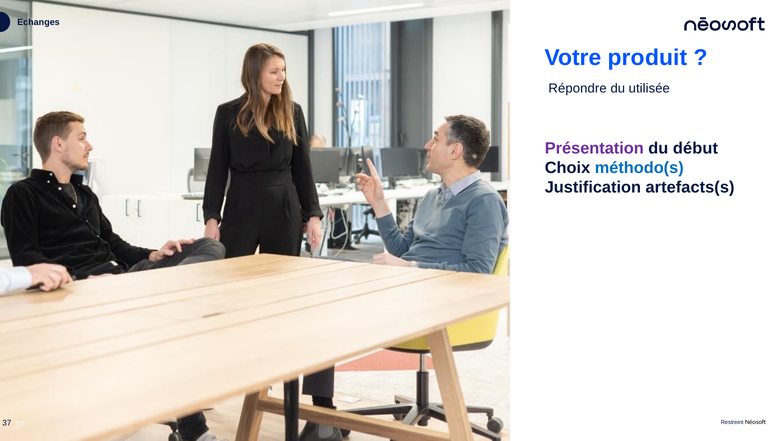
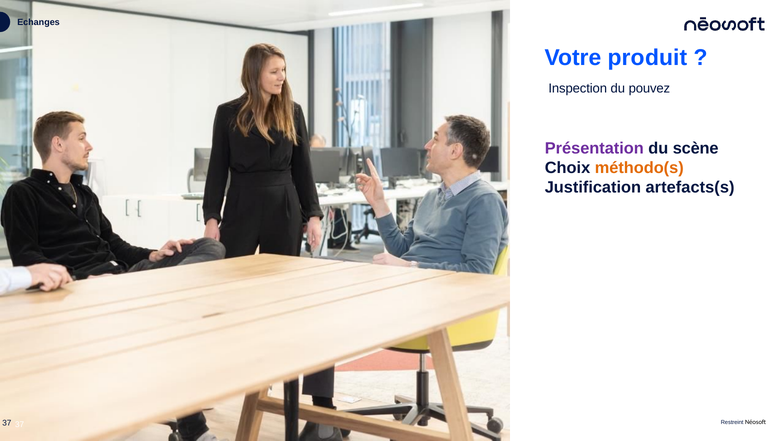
Répondre: Répondre -> Inspection
utilisée: utilisée -> pouvez
début: début -> scène
méthodo(s colour: blue -> orange
